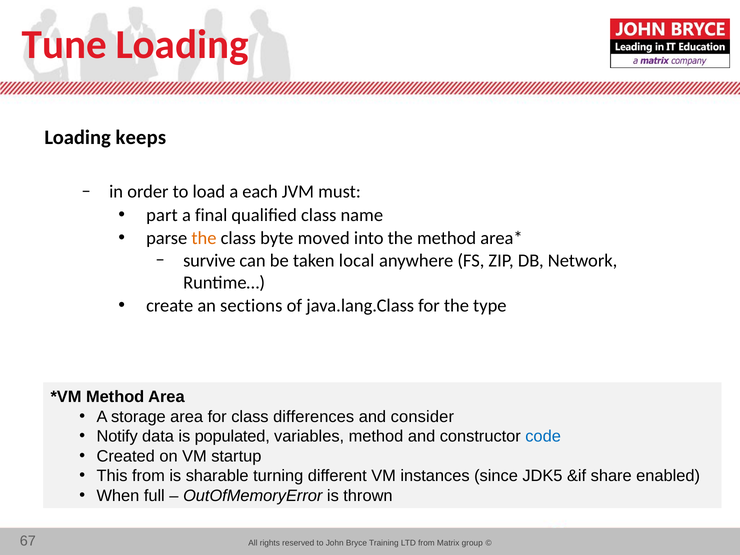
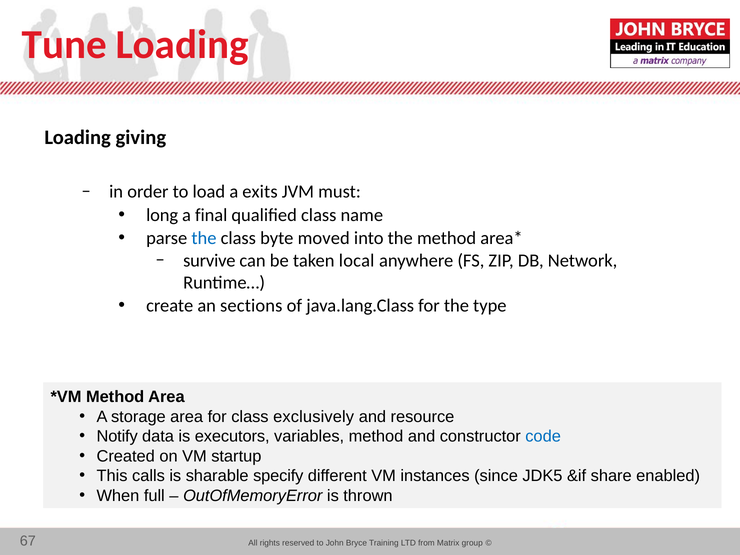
keeps: keeps -> giving
each: each -> exits
part: part -> long
the at (204, 238) colour: orange -> blue
differences: differences -> exclusively
consider: consider -> resource
populated: populated -> executors
This from: from -> calls
turning: turning -> specify
